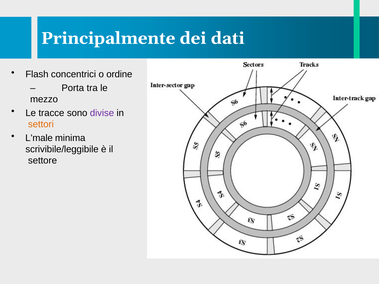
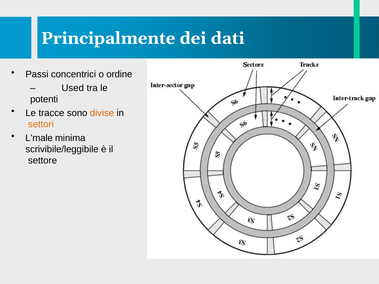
Flash: Flash -> Passi
Porta: Porta -> Used
mezzo: mezzo -> potenti
divise colour: purple -> orange
